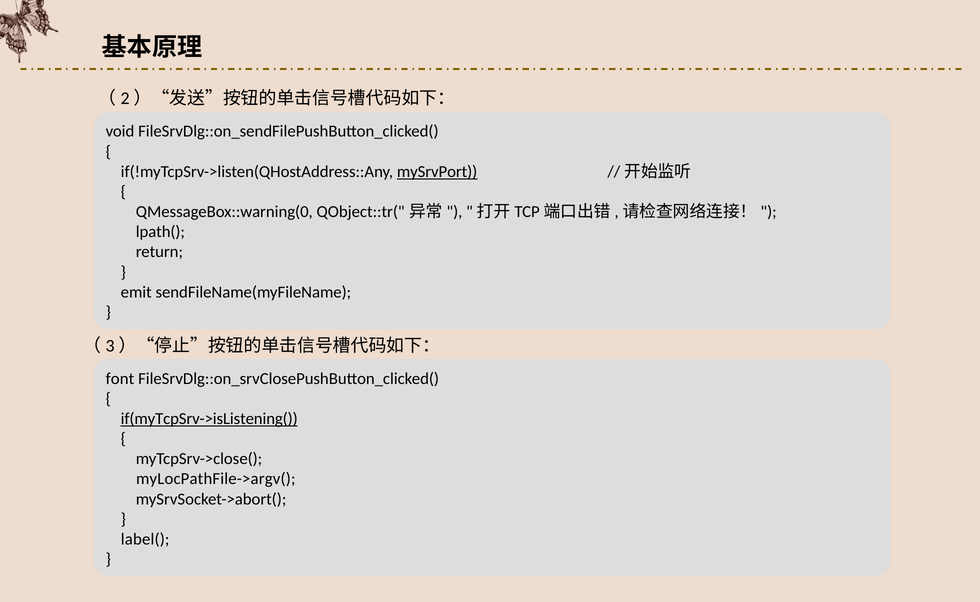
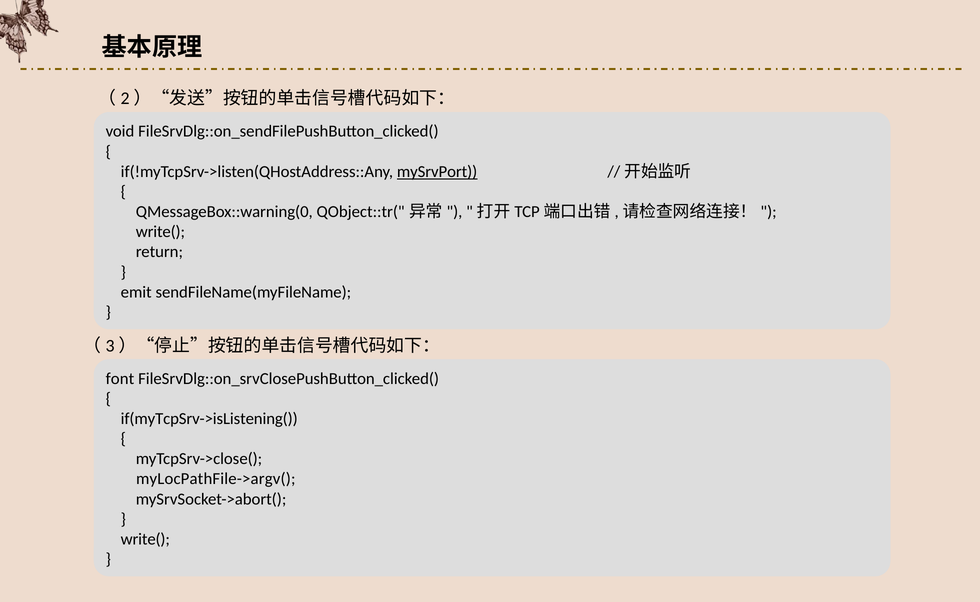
lpath( at (160, 232): lpath( -> write(
if(myTcpSrv->isListening( underline: present -> none
label( at (145, 540): label( -> write(
